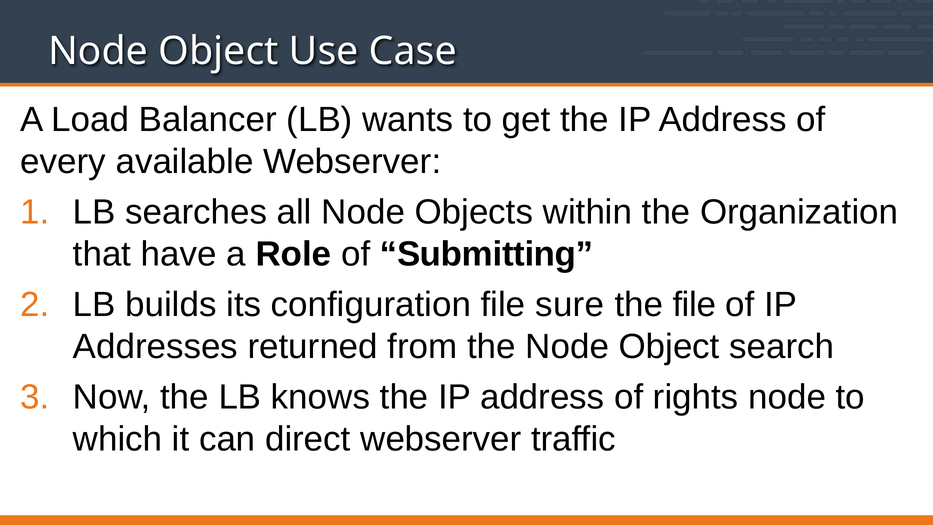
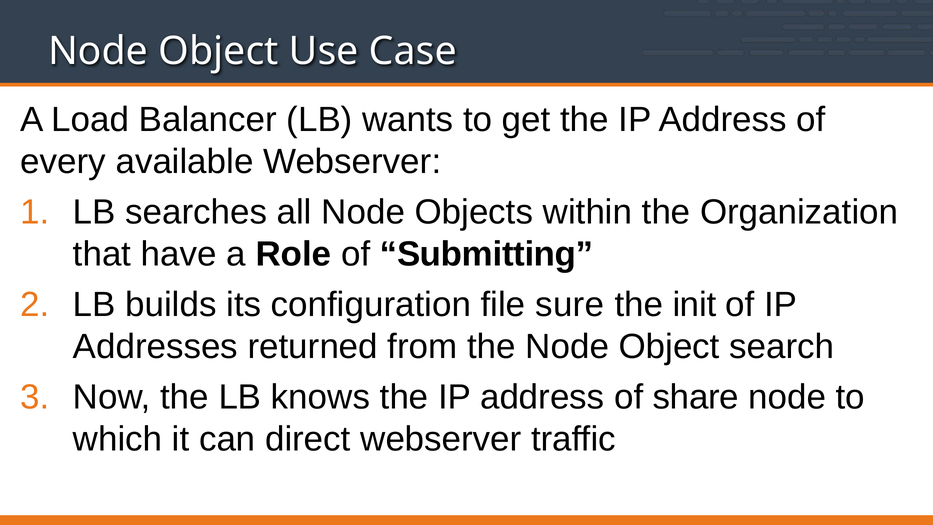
the file: file -> init
rights: rights -> share
